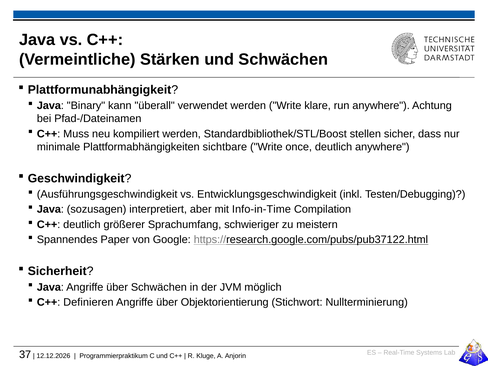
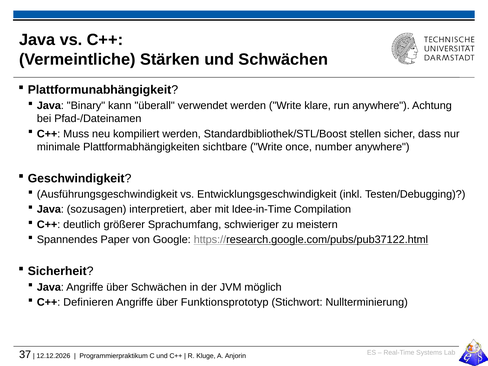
once deutlich: deutlich -> number
Info-in-Time: Info-in-Time -> Idee-in-Time
Objektorientierung: Objektorientierung -> Funktionsprototyp
